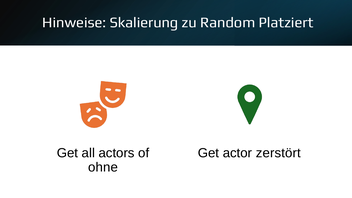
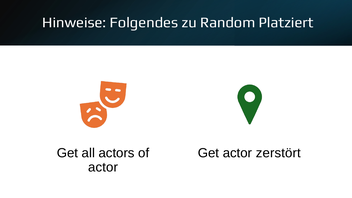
Skalierung: Skalierung -> Folgendes
ohne at (103, 167): ohne -> actor
